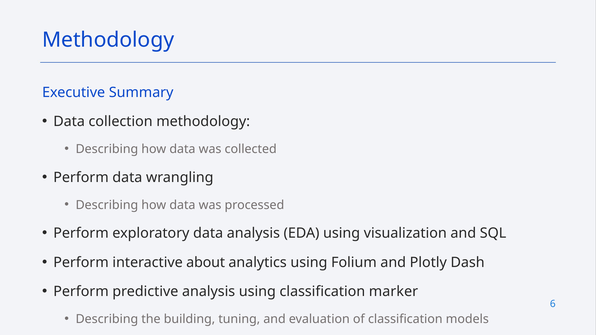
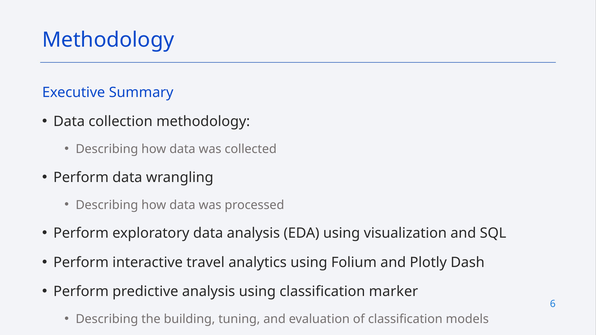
about: about -> travel
